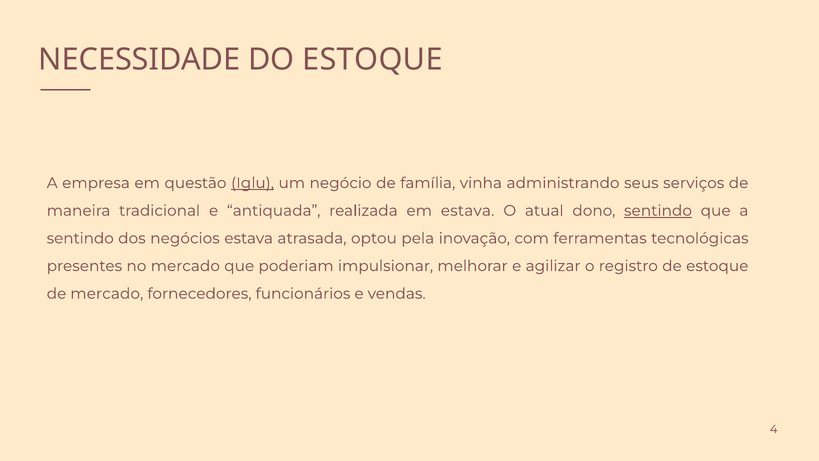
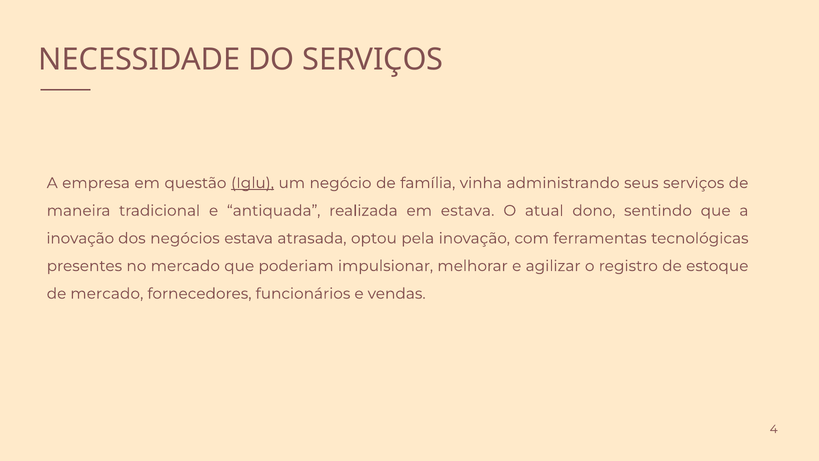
DO ESTOQUE: ESTOQUE -> SERVIÇOS
sentindo at (658, 211) underline: present -> none
sentindo at (80, 238): sentindo -> inovação
